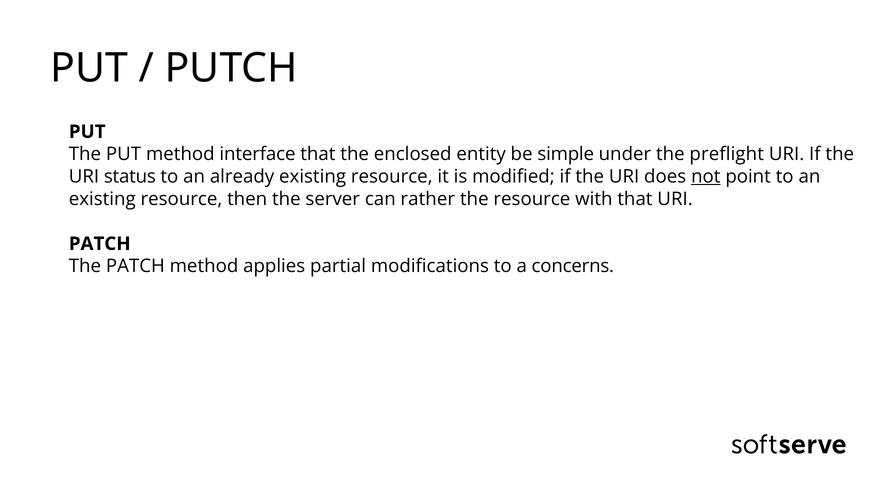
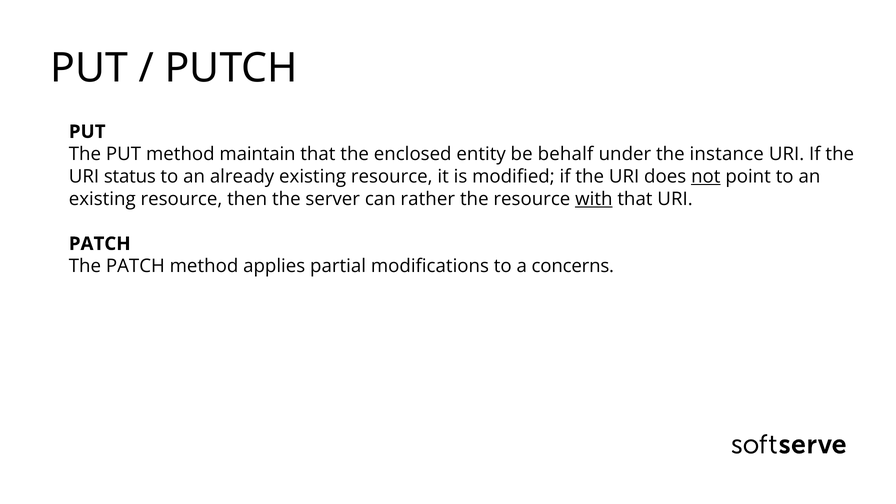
interface: interface -> maintain
simple: simple -> behalf
preflight: preflight -> instance
with underline: none -> present
